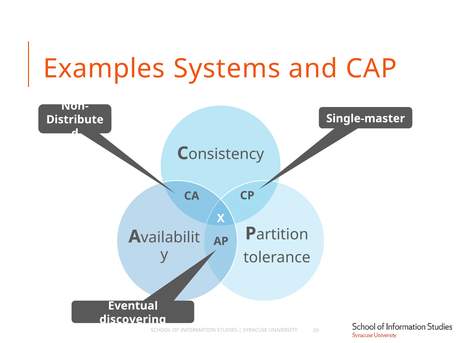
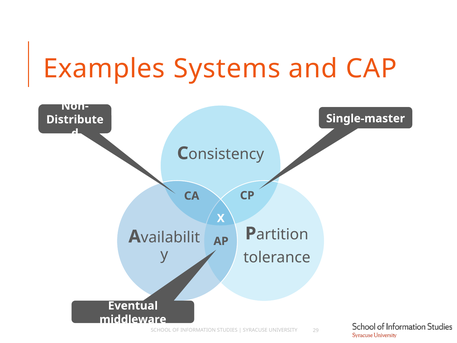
discovering: discovering -> middleware
